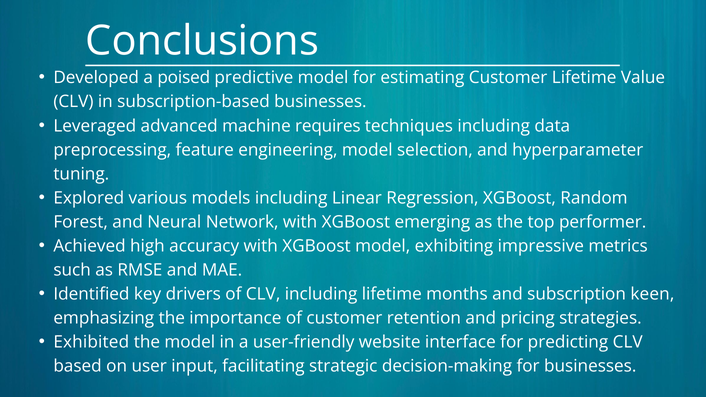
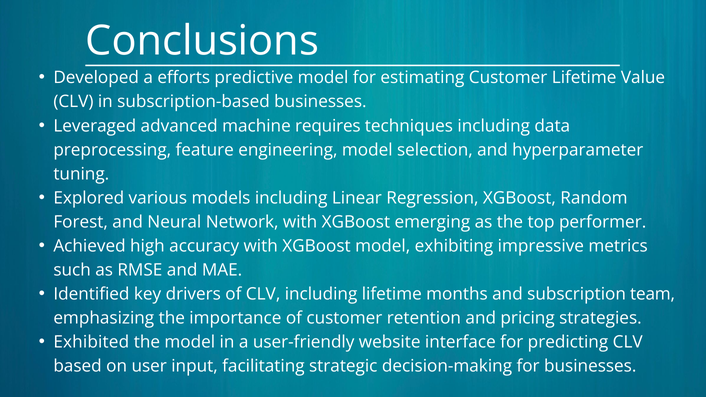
poised: poised -> efforts
keen: keen -> team
